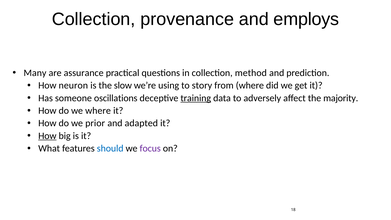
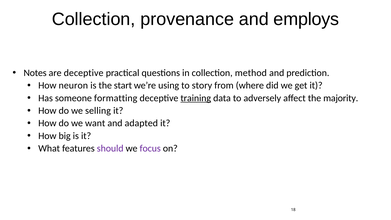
Many: Many -> Notes
are assurance: assurance -> deceptive
slow: slow -> start
oscillations: oscillations -> formatting
we where: where -> selling
prior: prior -> want
How at (47, 136) underline: present -> none
should colour: blue -> purple
